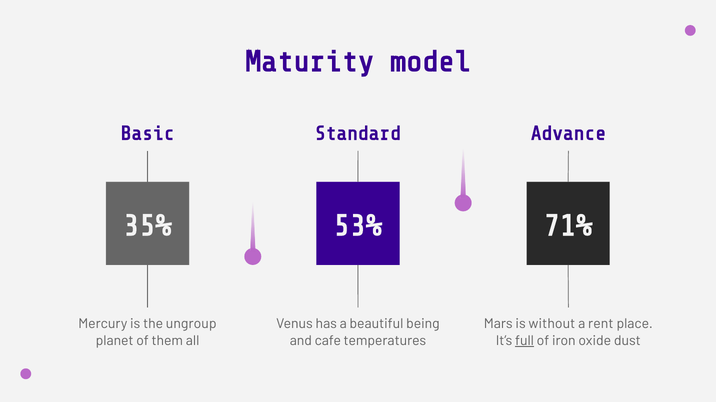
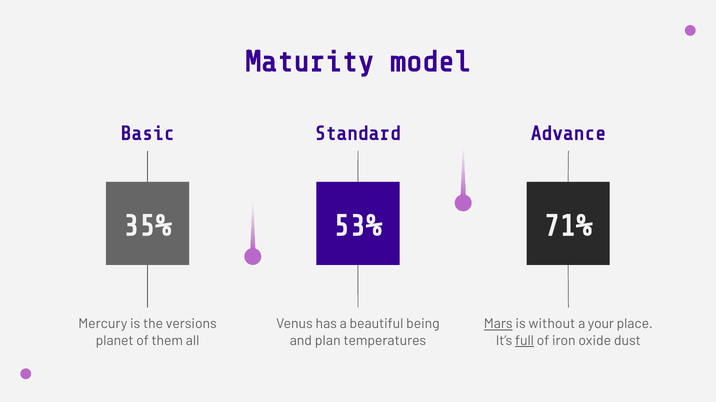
ungroup: ungroup -> versions
Mars underline: none -> present
rent: rent -> your
cafe: cafe -> plan
